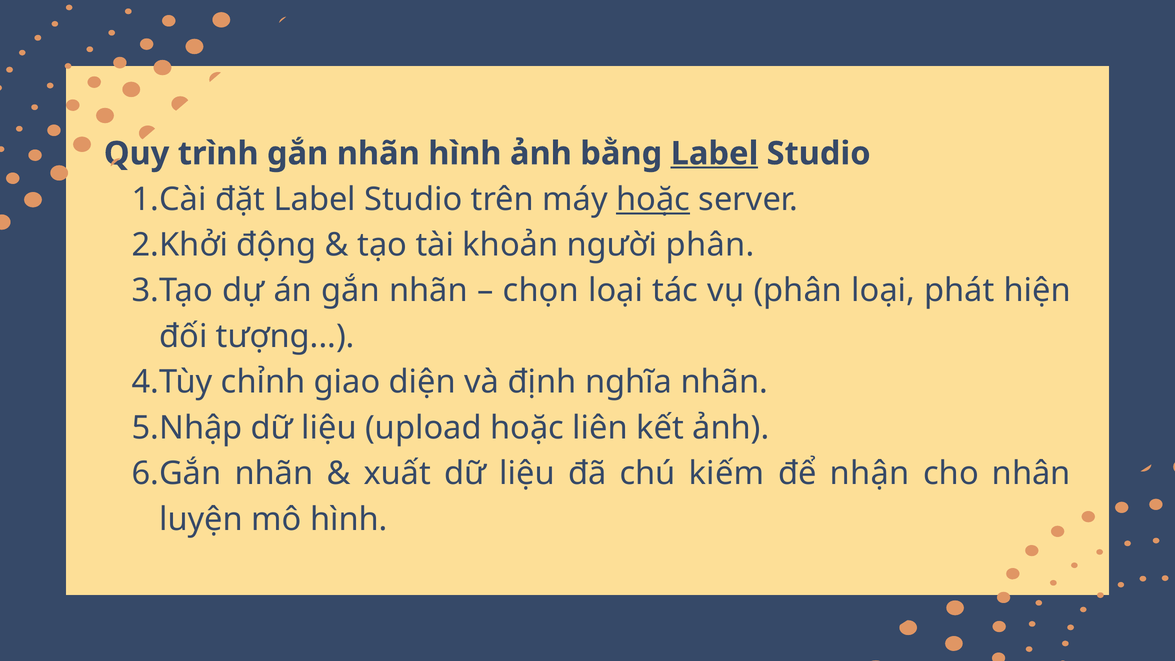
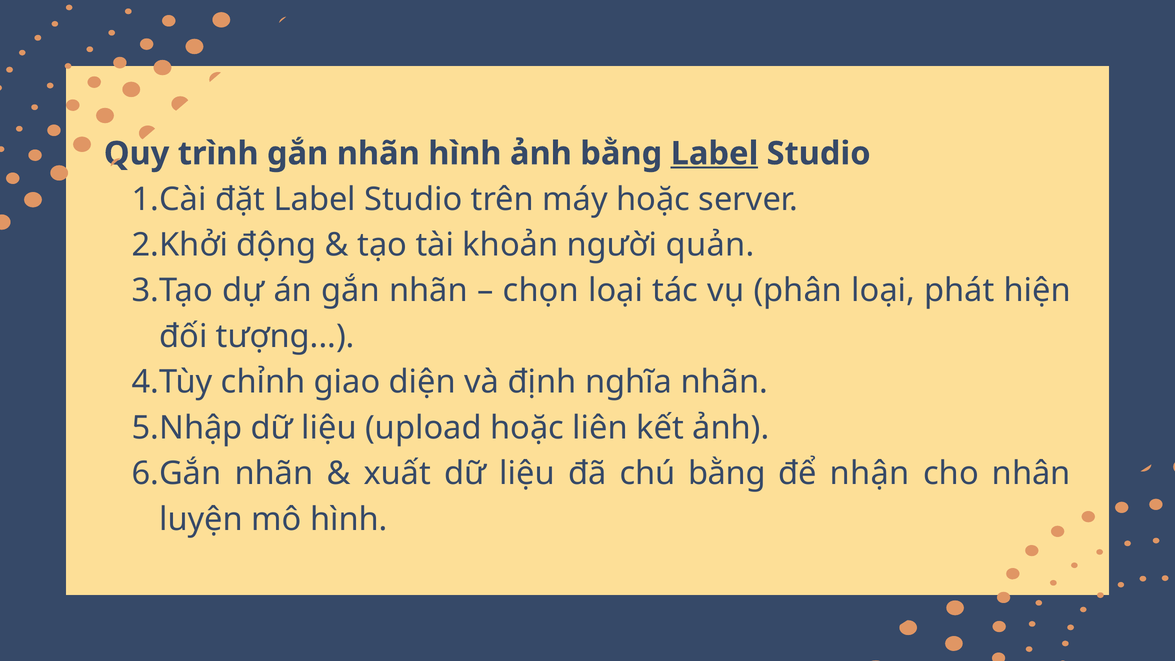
hoặc at (653, 199) underline: present -> none
phân at (710, 245): phân -> quản
chú kiếm: kiếm -> bằng
